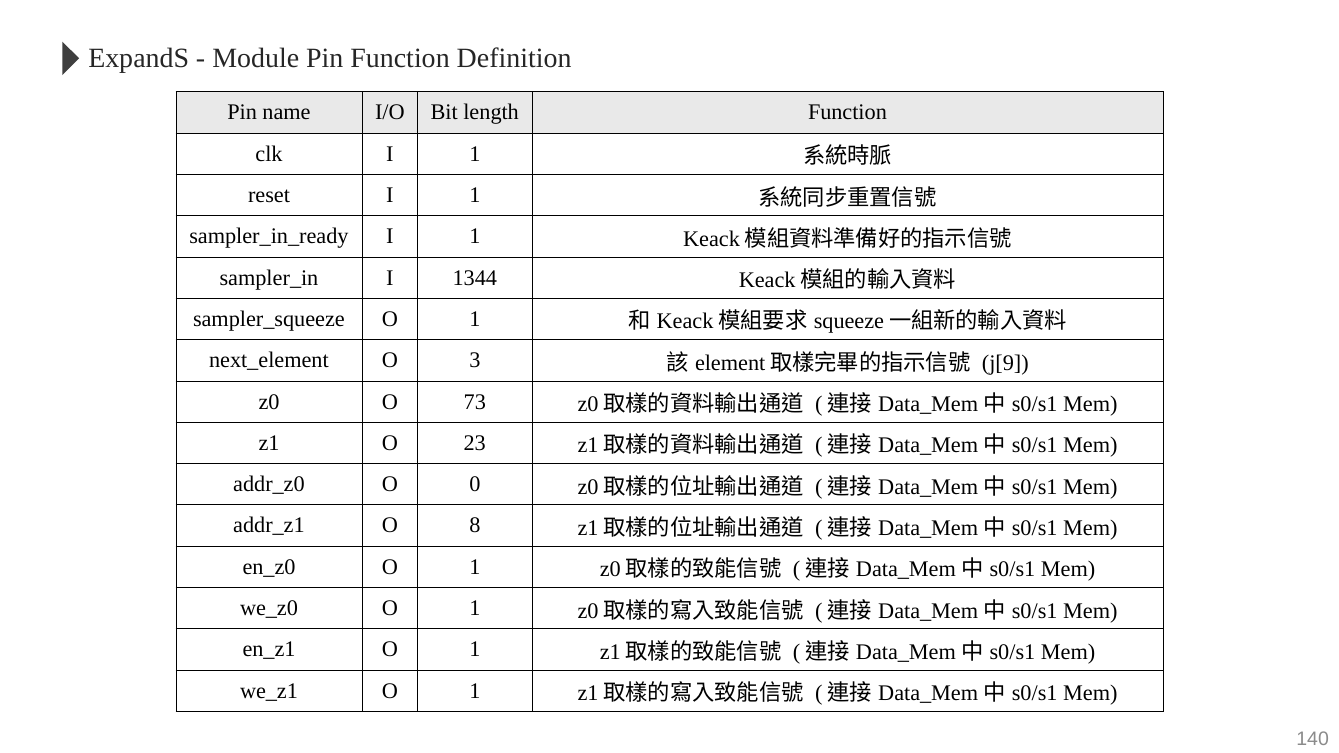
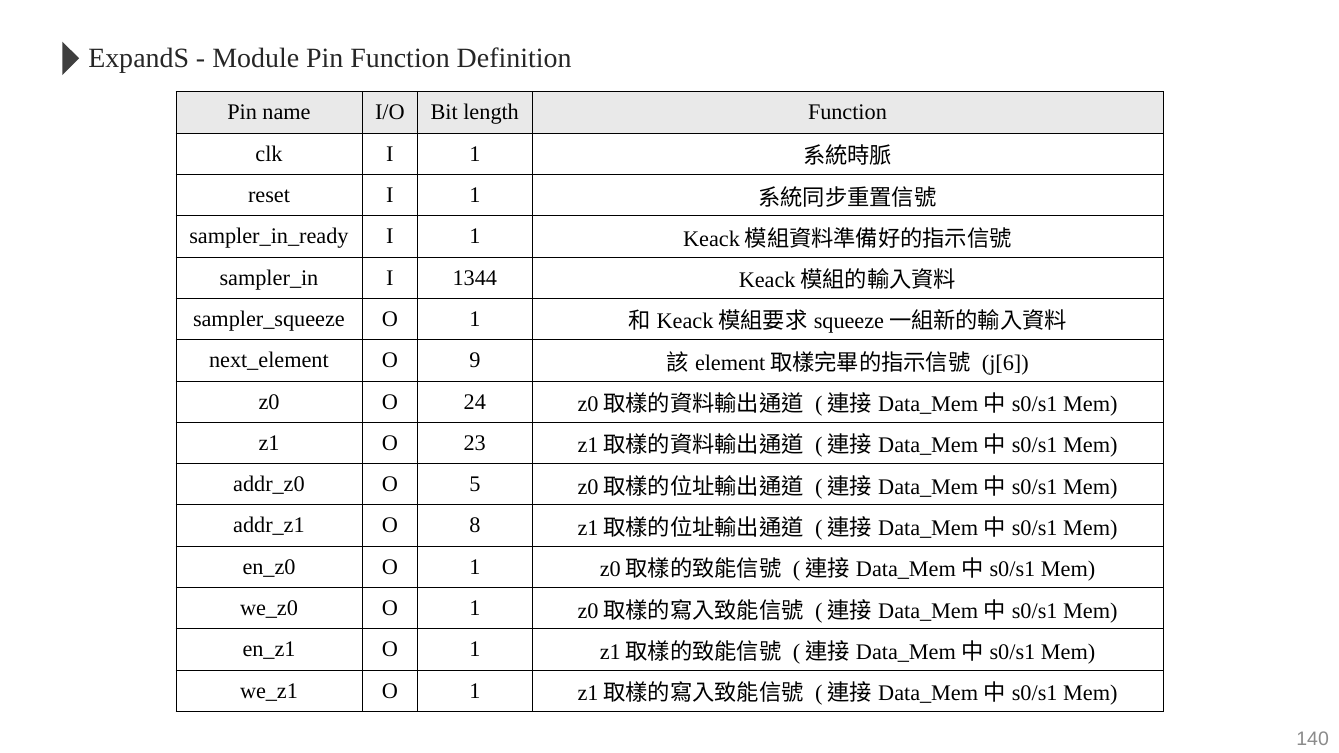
3: 3 -> 9
j[9: j[9 -> j[6
73: 73 -> 24
0: 0 -> 5
